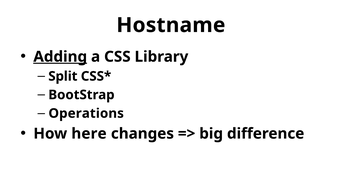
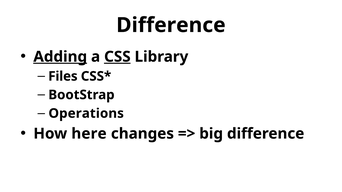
Hostname at (171, 25): Hostname -> Difference
CSS underline: none -> present
Split: Split -> Files
